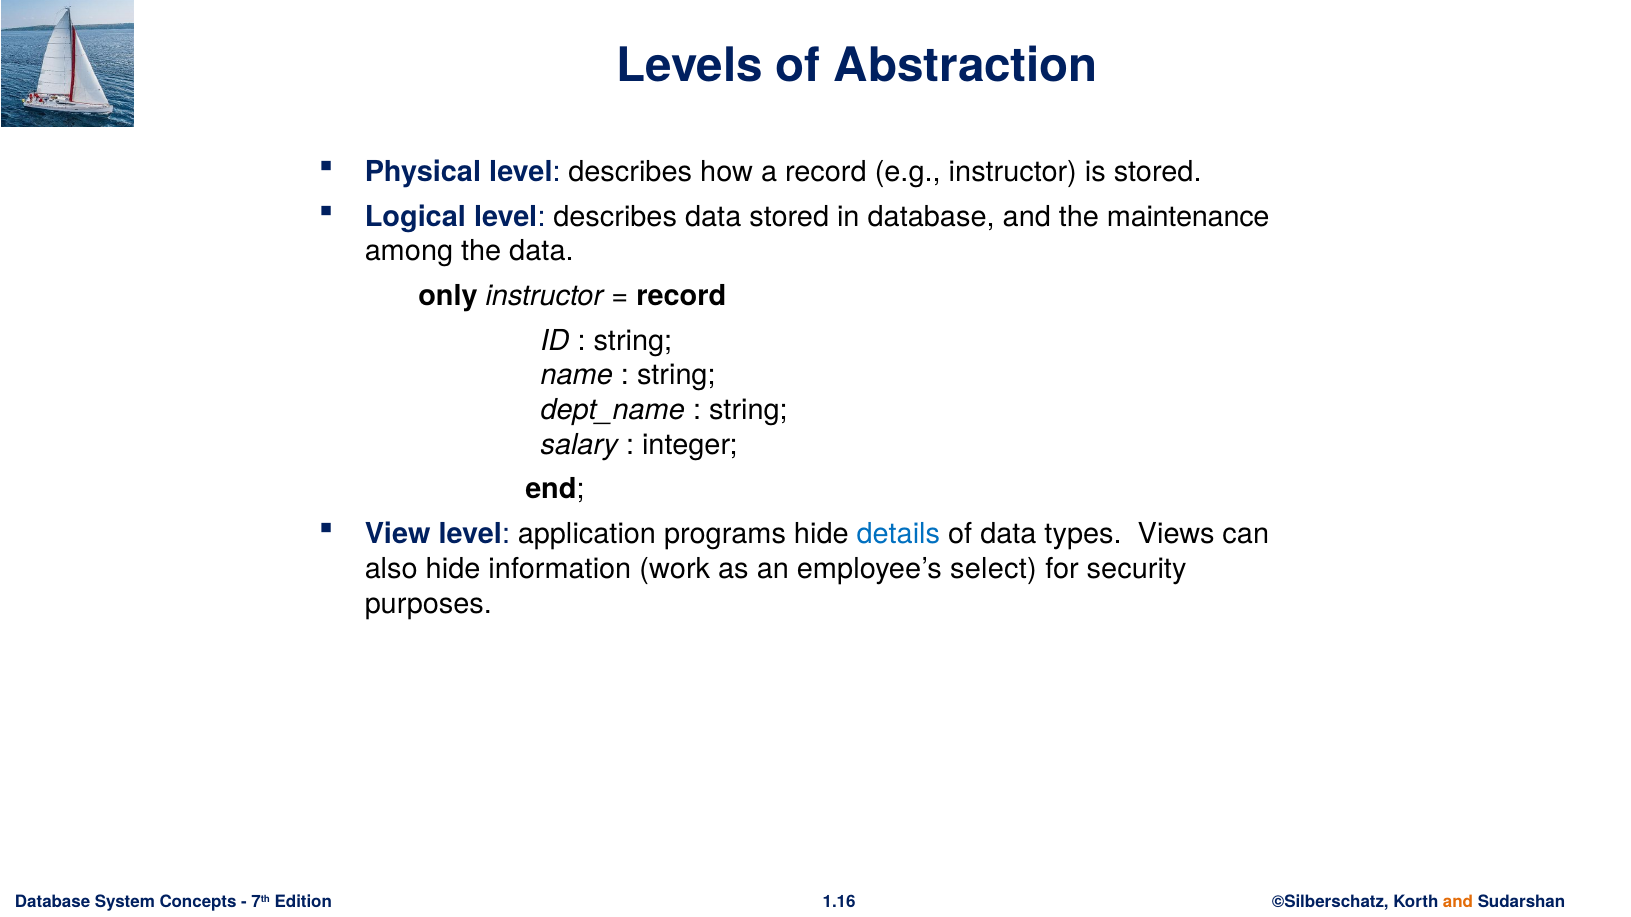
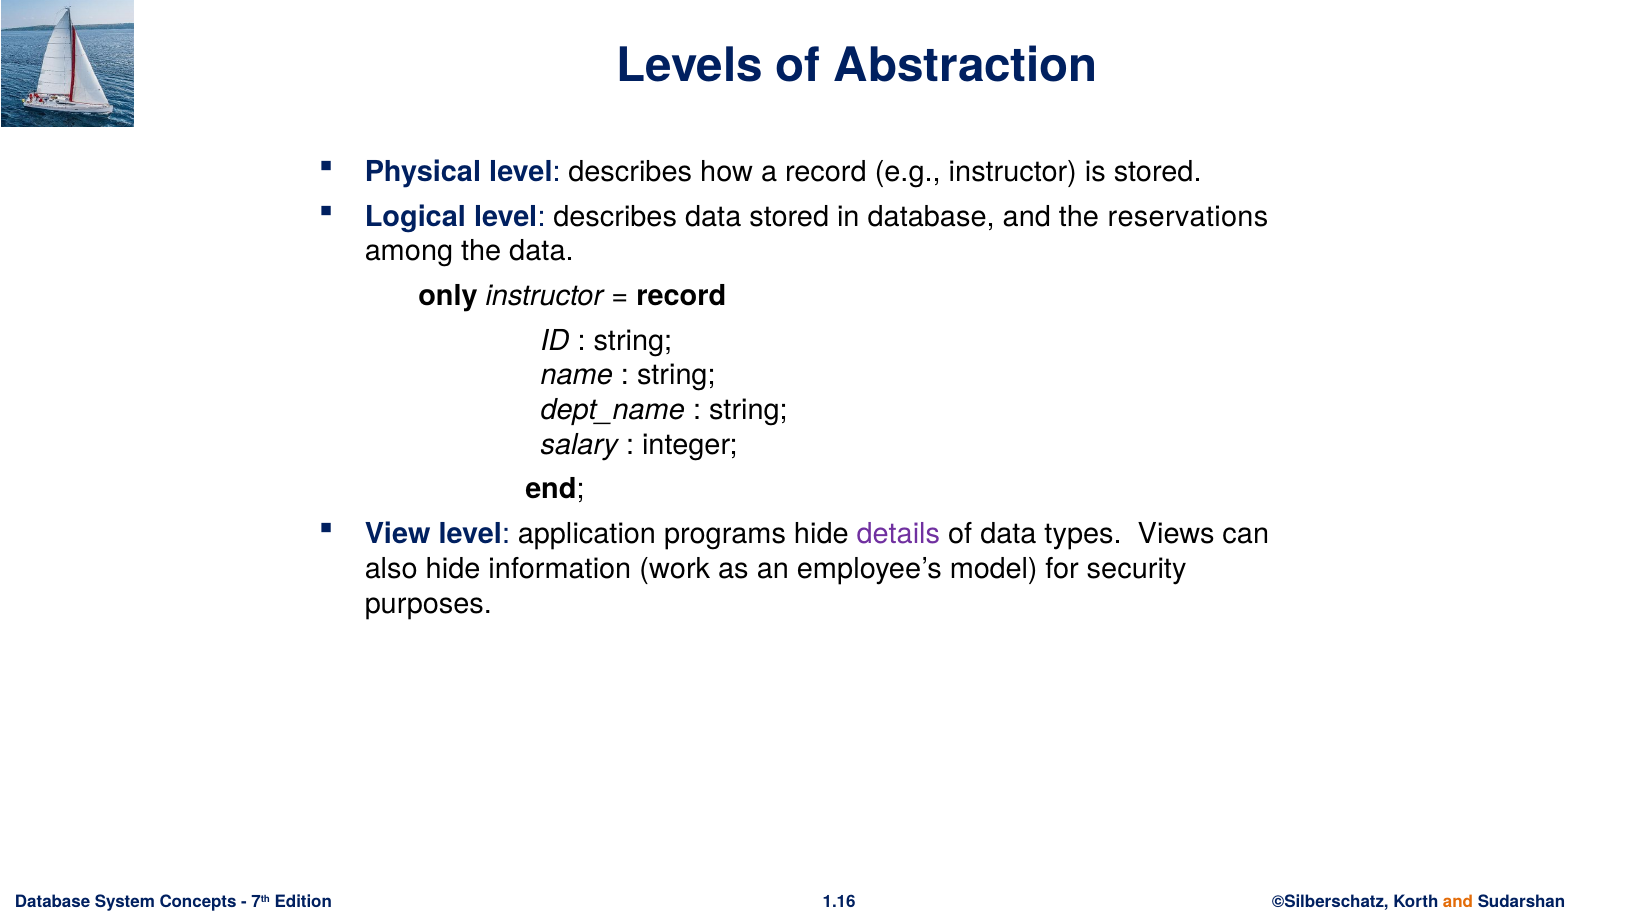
maintenance: maintenance -> reservations
details colour: blue -> purple
select: select -> model
